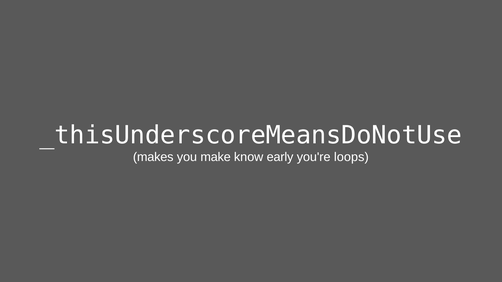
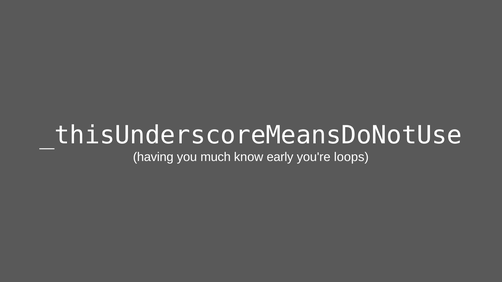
makes: makes -> having
make: make -> much
